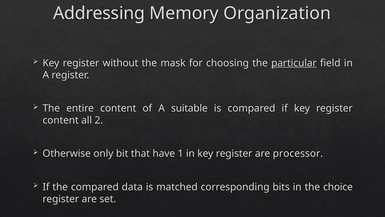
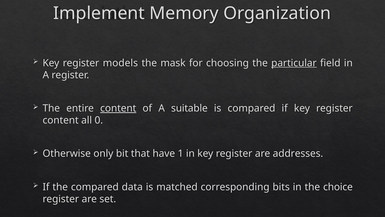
Addressing: Addressing -> Implement
without: without -> models
content at (118, 108) underline: none -> present
2: 2 -> 0
processor: processor -> addresses
